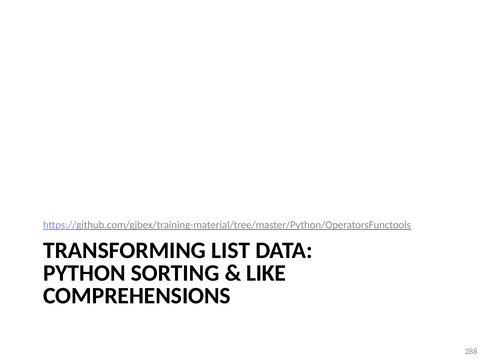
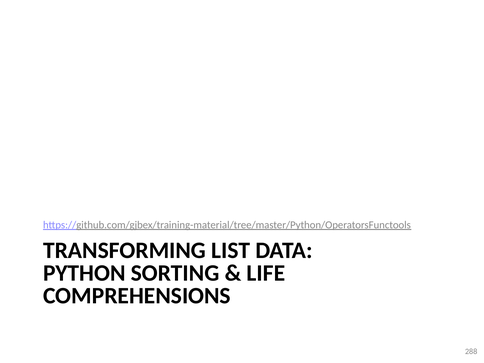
LIKE: LIKE -> LIFE
